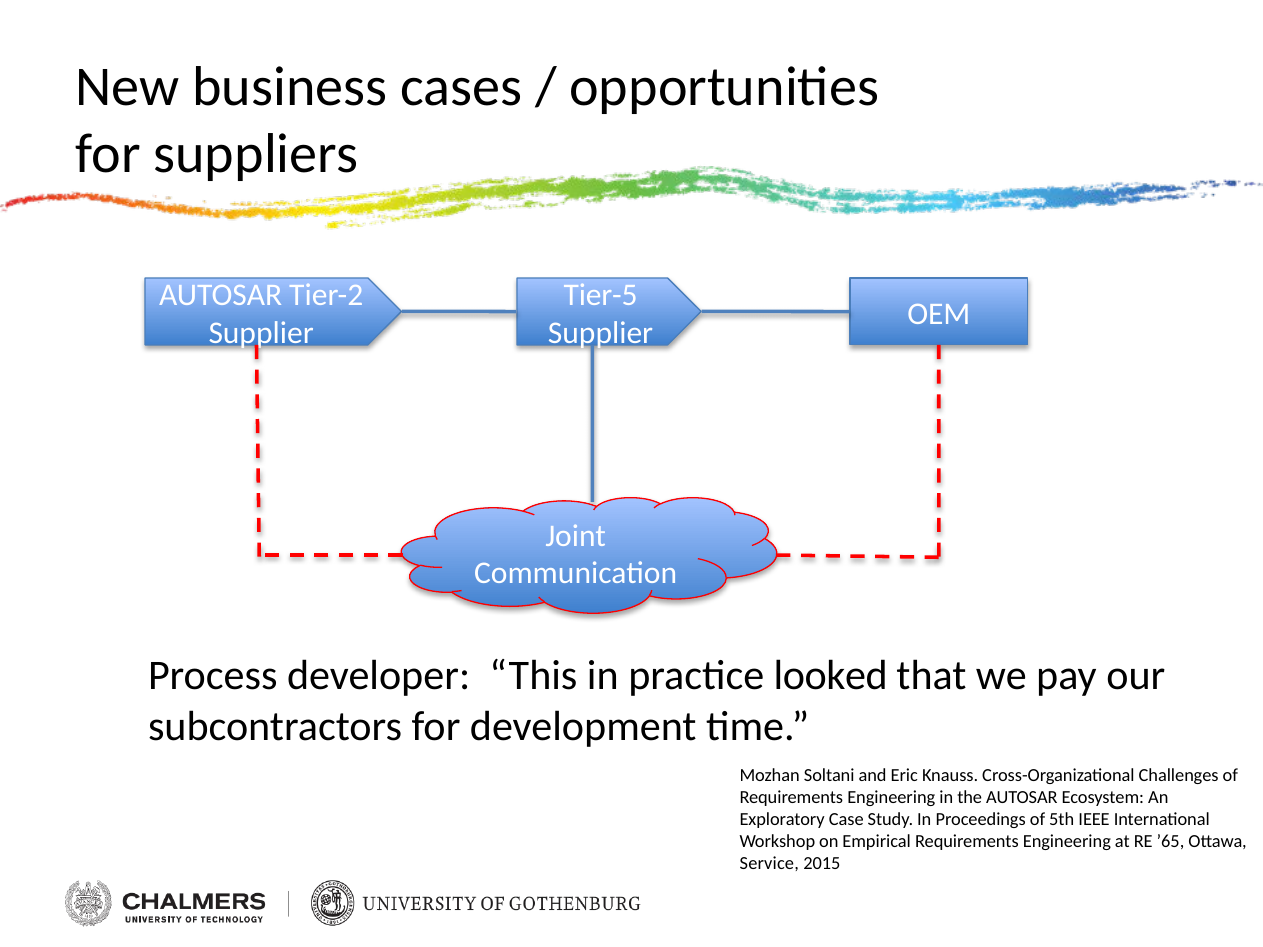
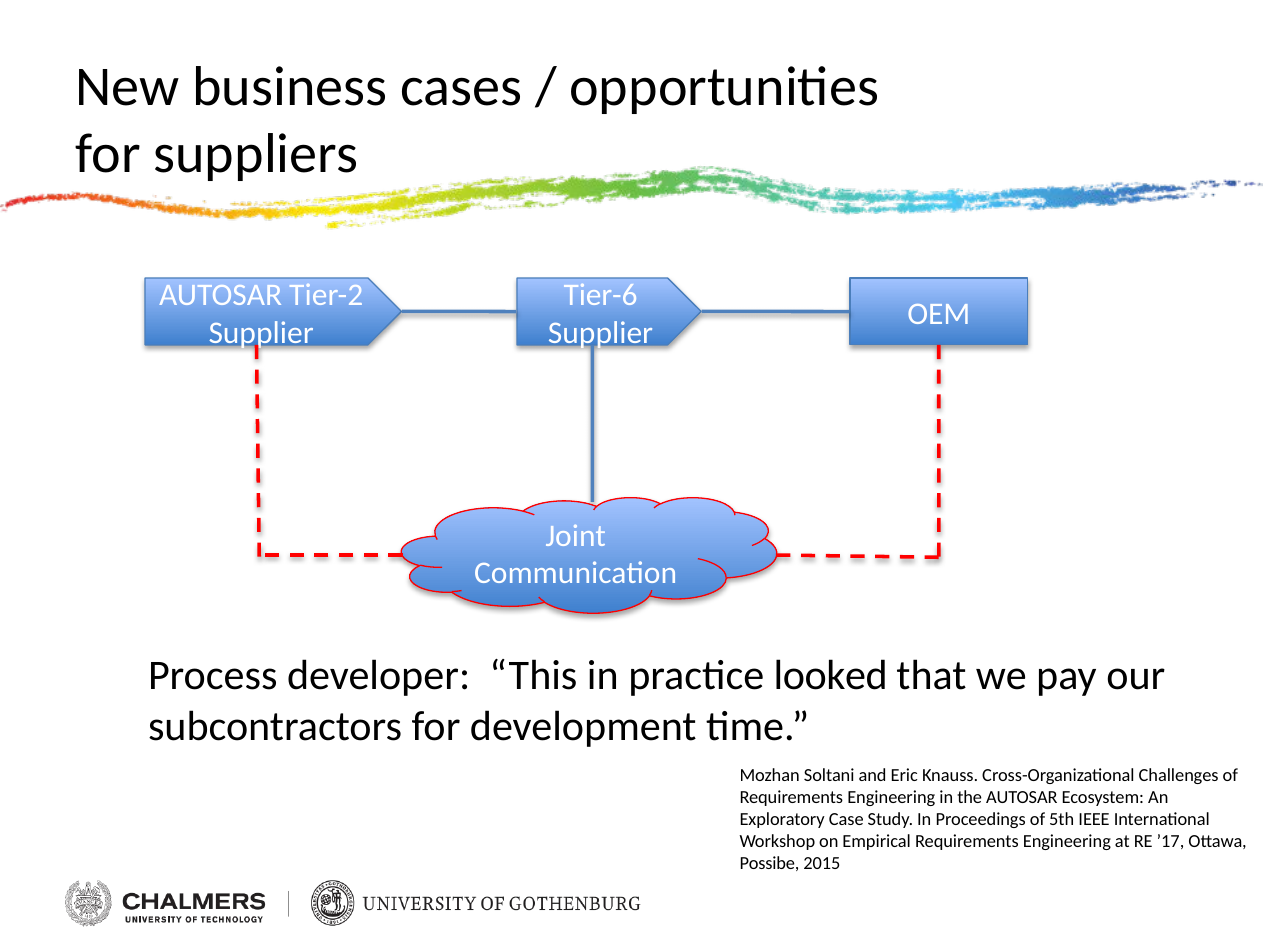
Tier-5: Tier-5 -> Tier-6
’65: ’65 -> ’17
Service: Service -> Possibe
